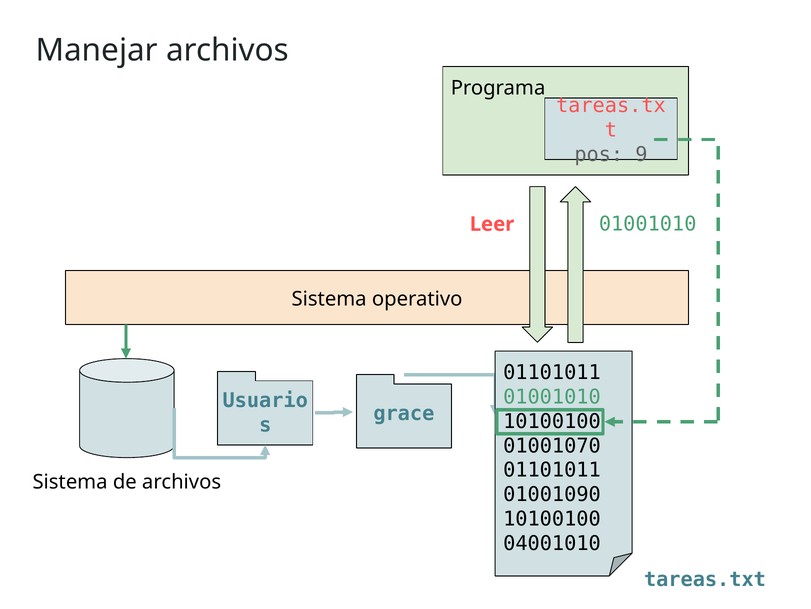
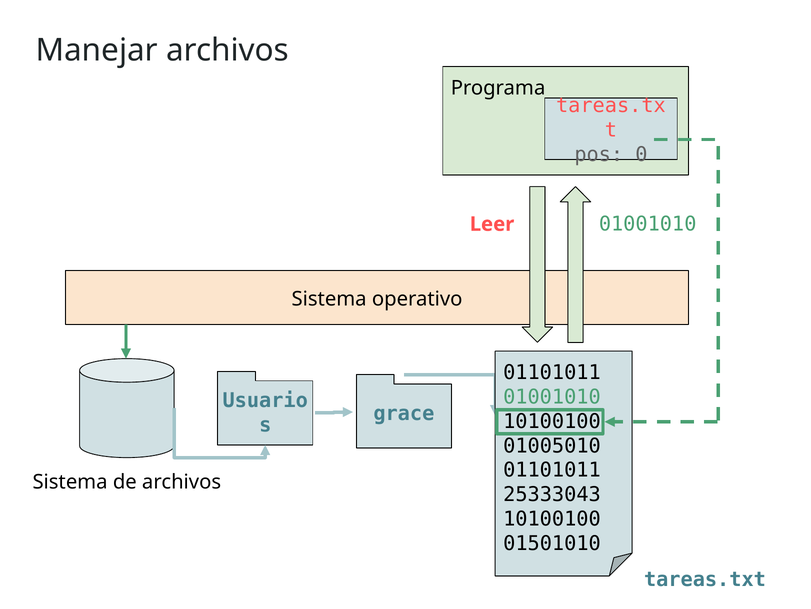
9: 9 -> 0
01001070: 01001070 -> 01005010
01001090: 01001090 -> 25333043
04001010: 04001010 -> 01501010
